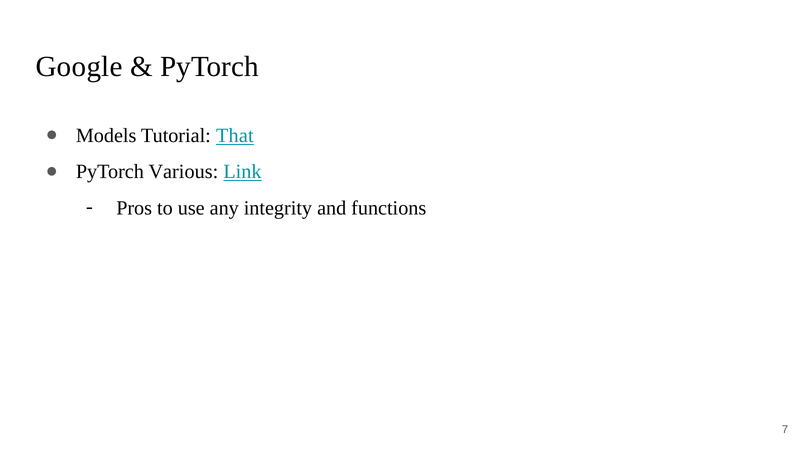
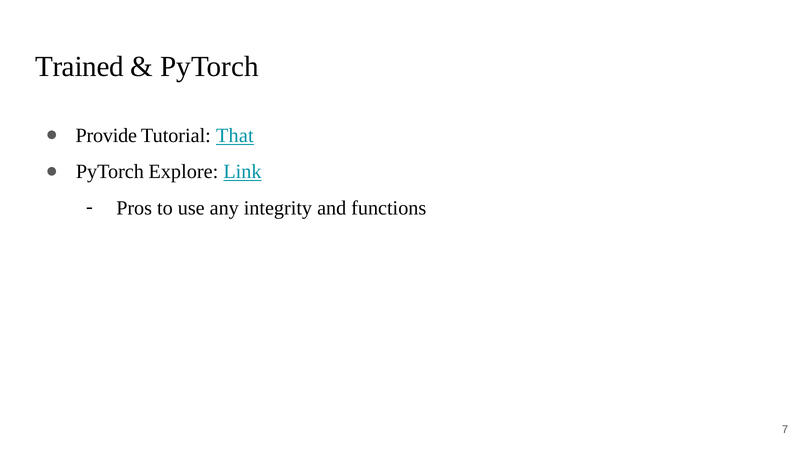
Google: Google -> Trained
Models: Models -> Provide
Various: Various -> Explore
